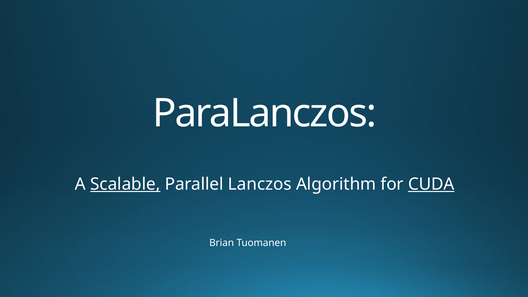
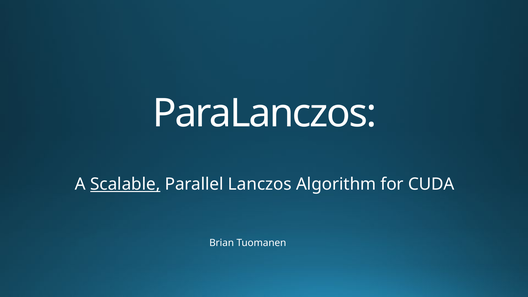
CUDA underline: present -> none
